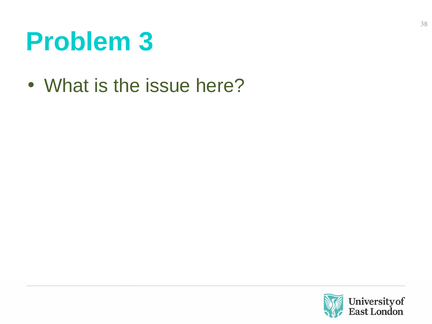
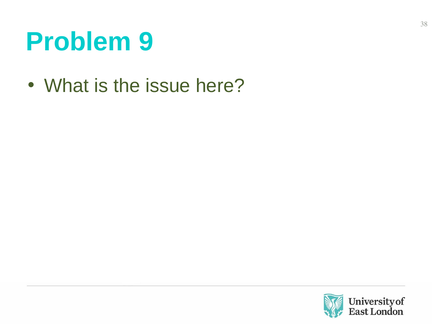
3: 3 -> 9
